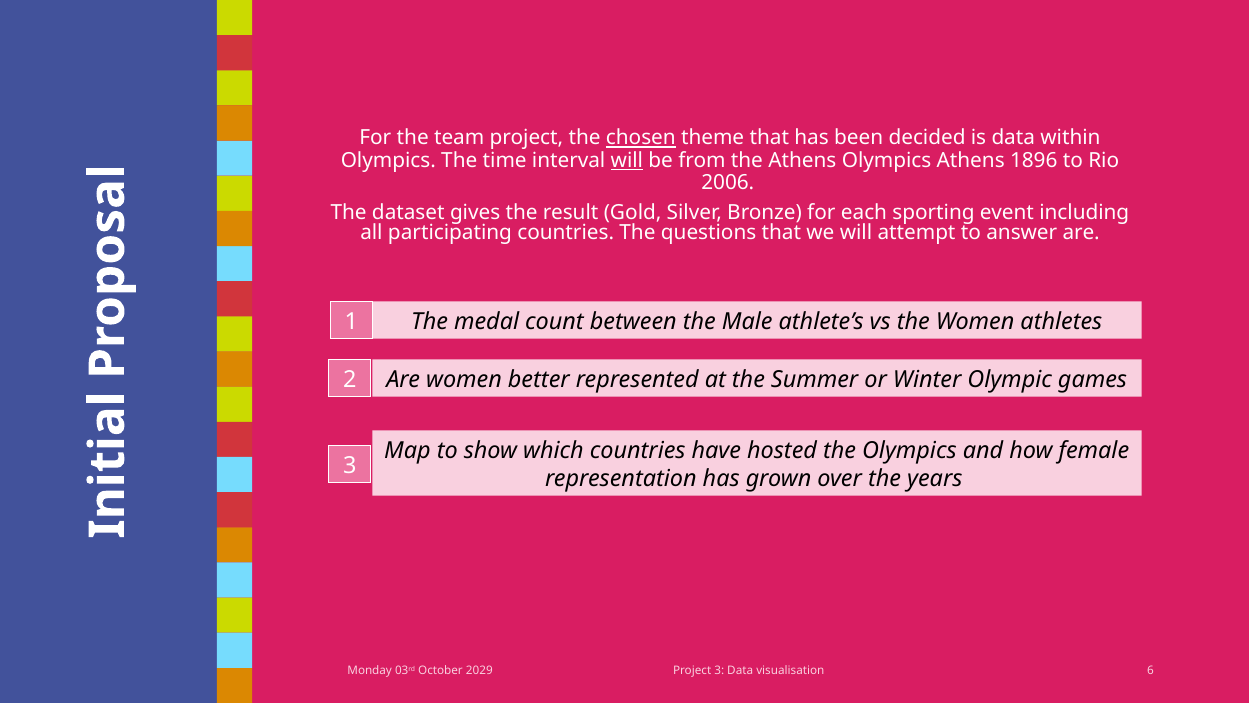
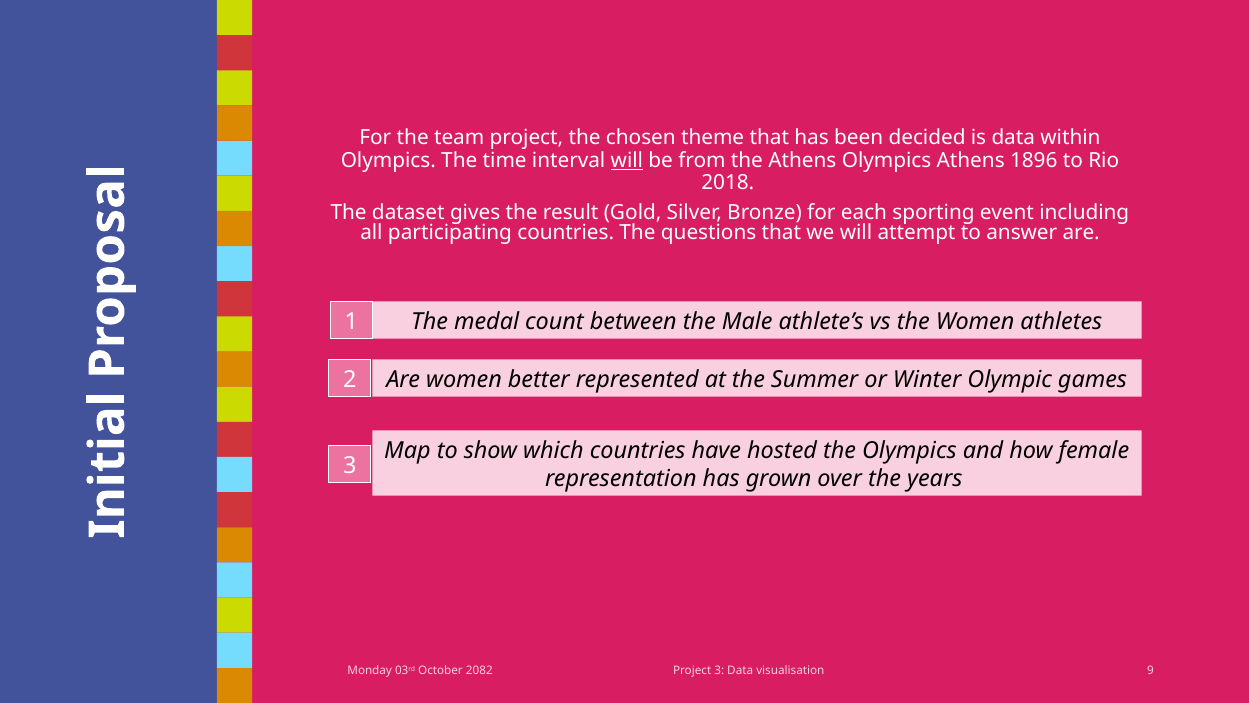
chosen underline: present -> none
2006: 2006 -> 2018
2029: 2029 -> 2082
6: 6 -> 9
